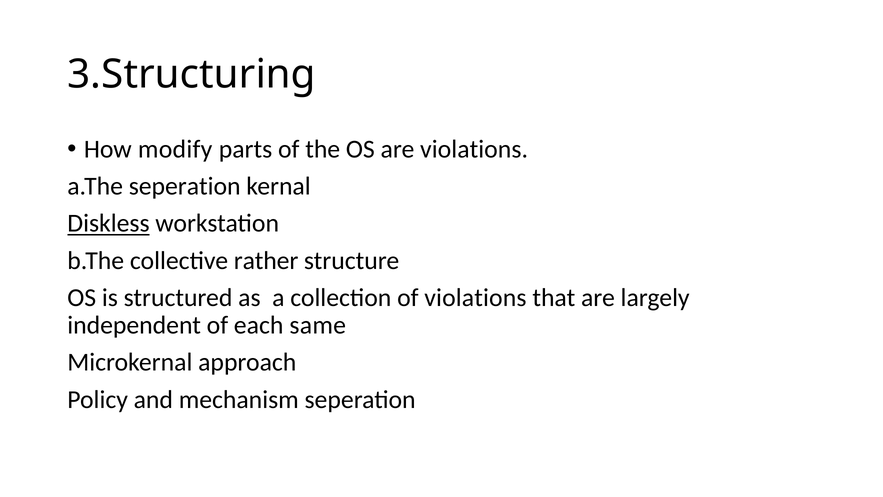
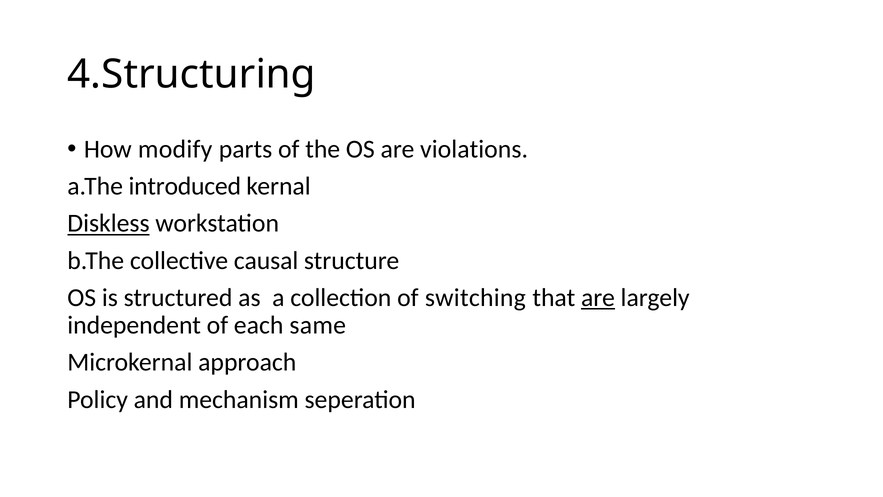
3.Structuring: 3.Structuring -> 4.Structuring
a.The seperation: seperation -> introduced
rather: rather -> causal
of violations: violations -> switching
are at (598, 297) underline: none -> present
